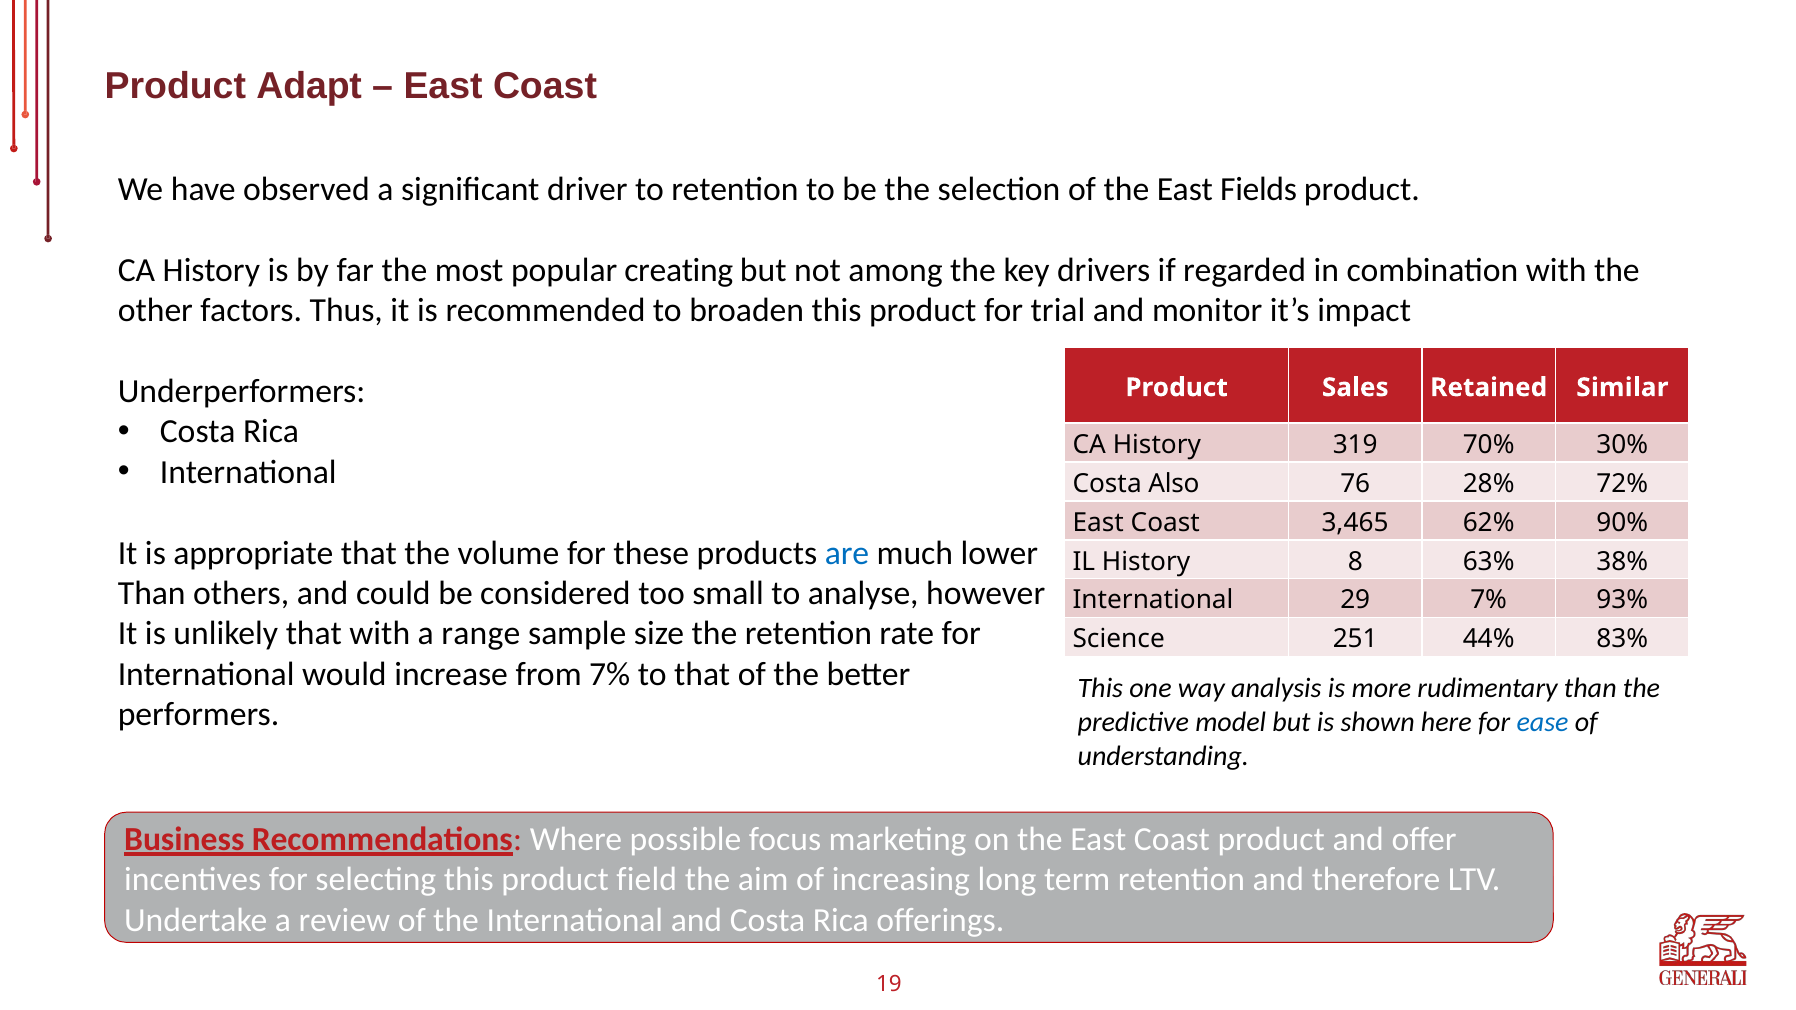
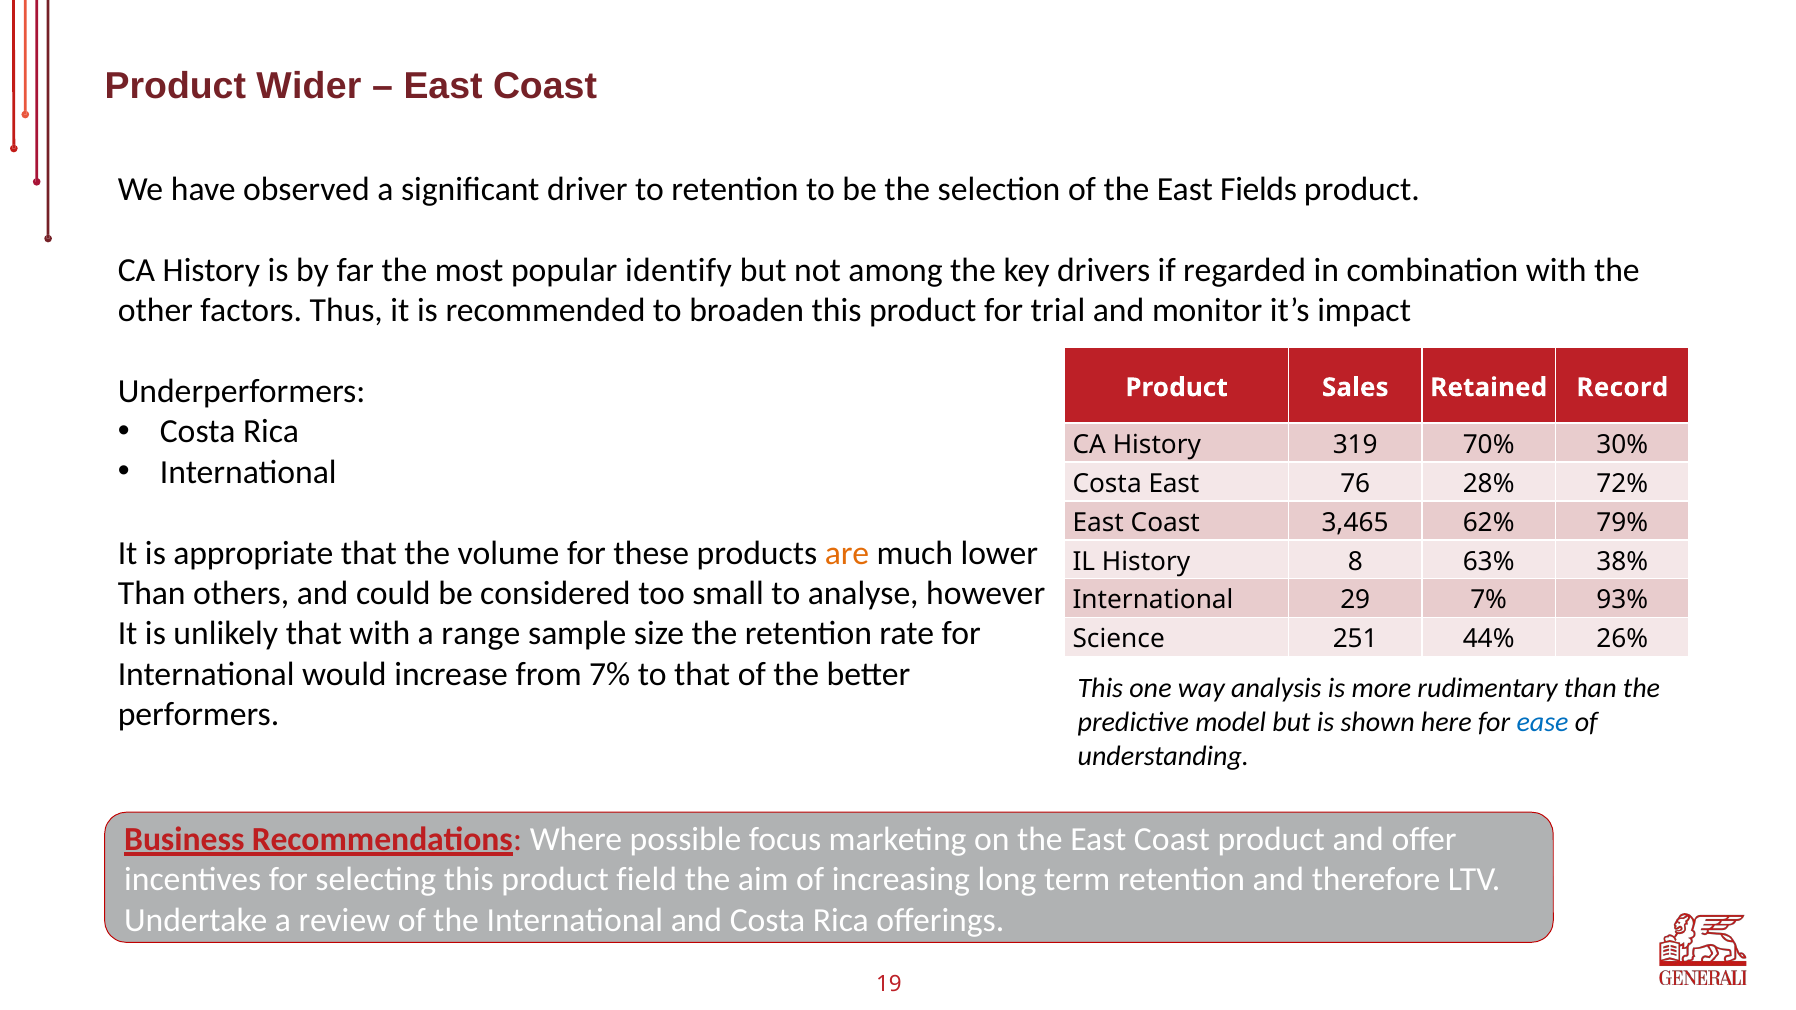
Adapt: Adapt -> Wider
creating: creating -> identify
Similar: Similar -> Record
Costa Also: Also -> East
90%: 90% -> 79%
are colour: blue -> orange
83%: 83% -> 26%
